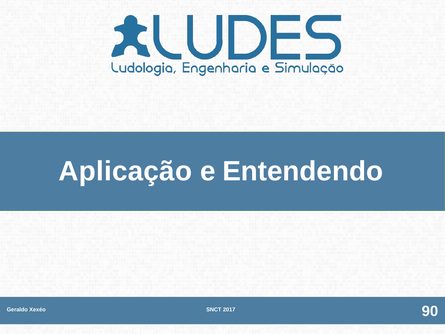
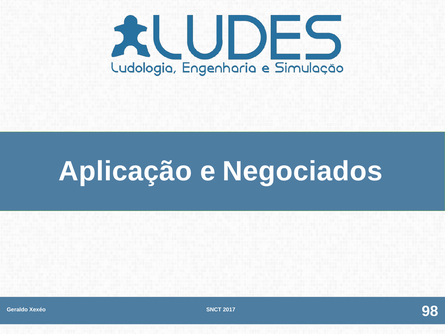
Entendendo: Entendendo -> Negociados
90: 90 -> 98
